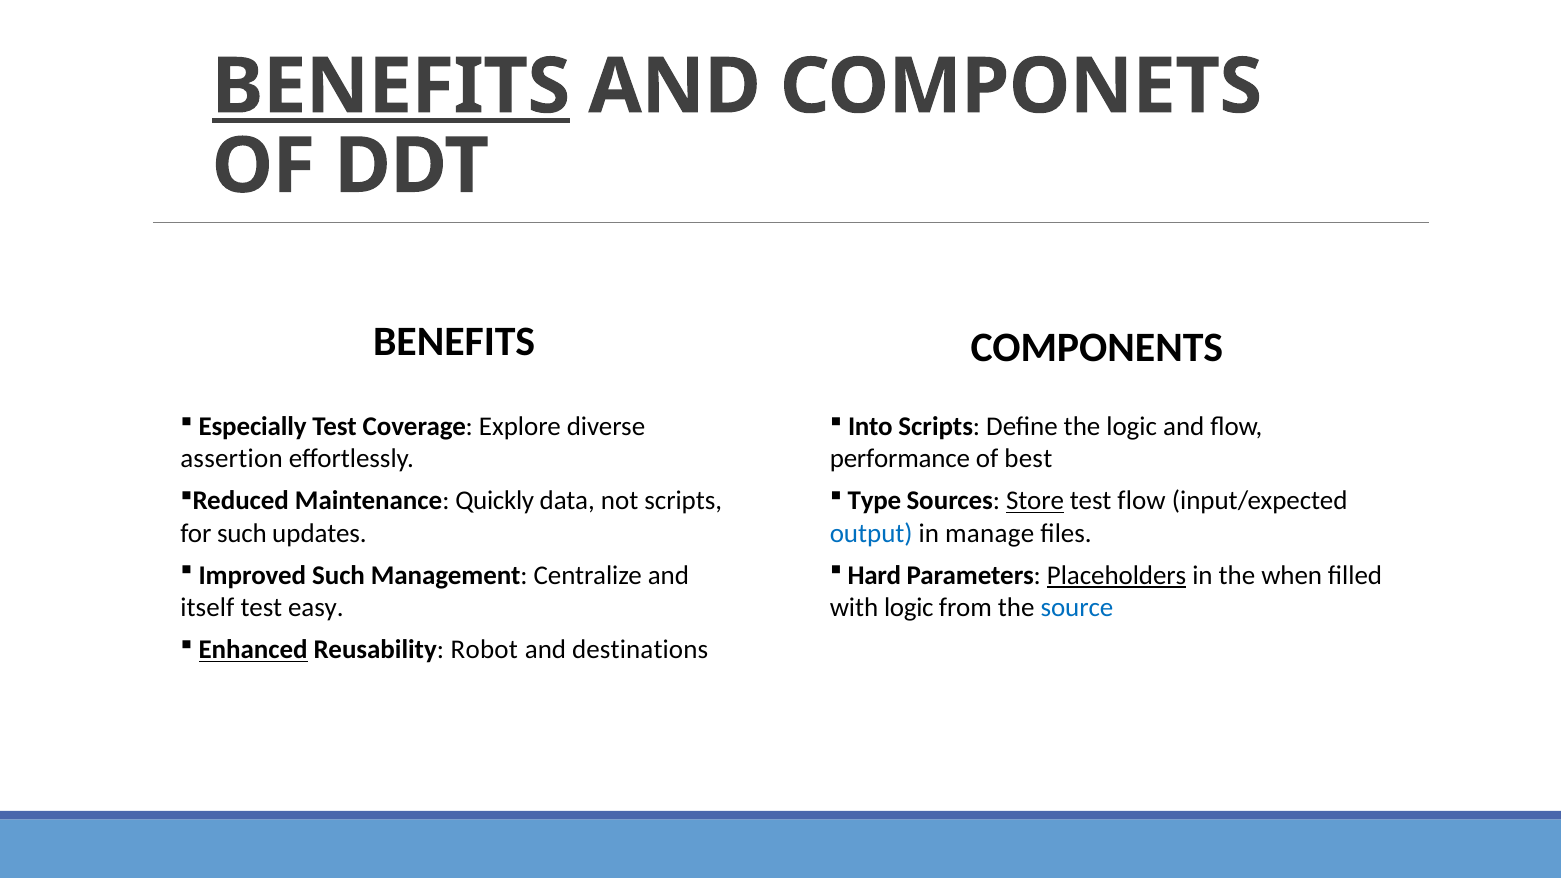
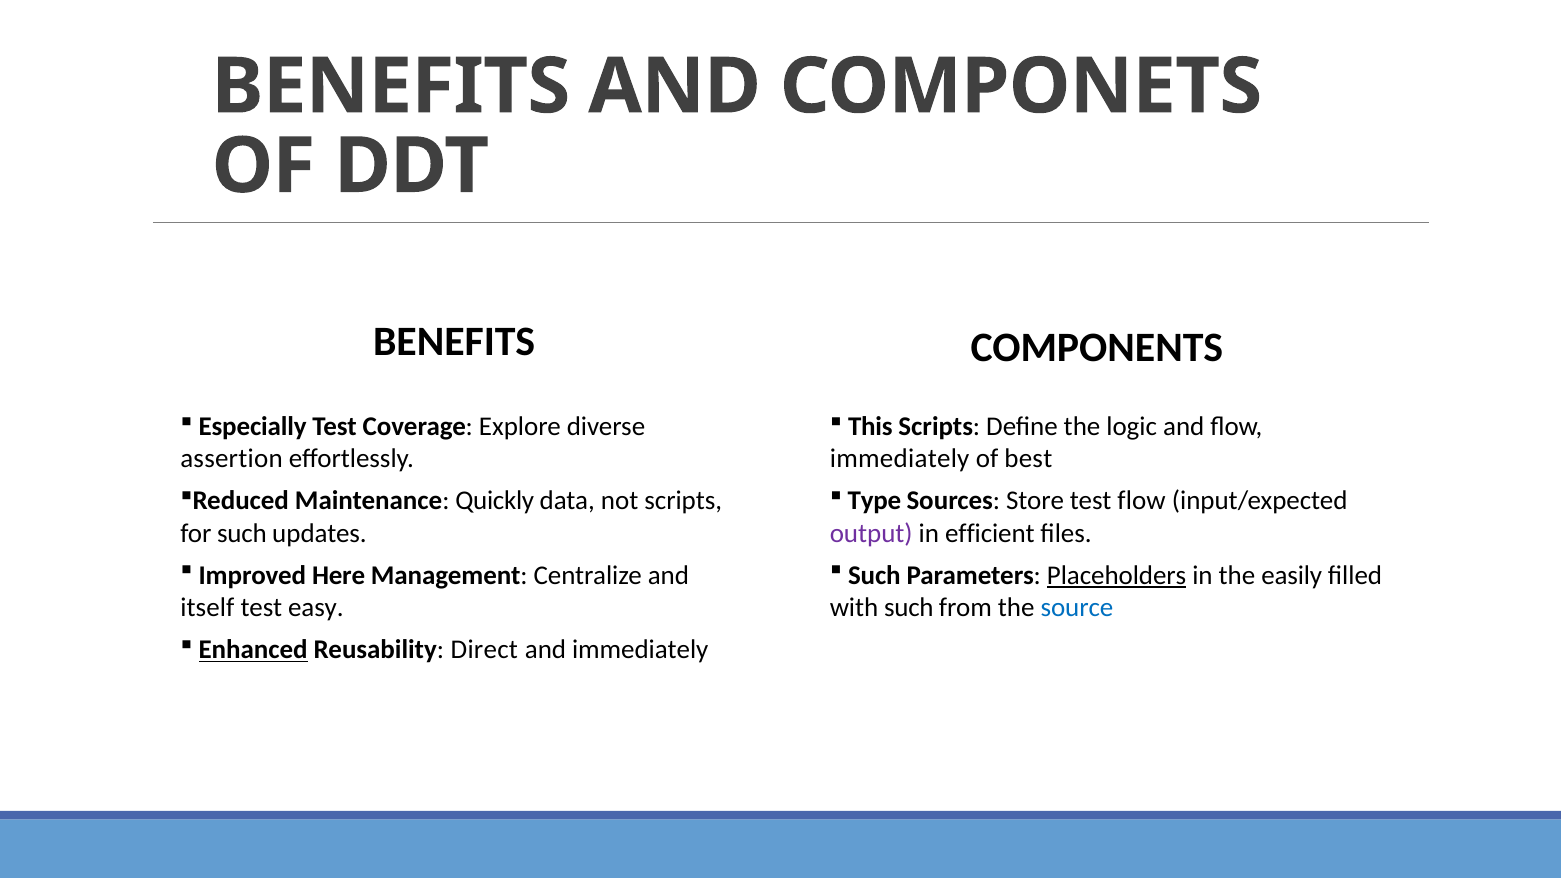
BENEFITS at (391, 87) underline: present -> none
Into: Into -> This
performance at (900, 459): performance -> immediately
Store underline: present -> none
output colour: blue -> purple
manage: manage -> efficient
Improved Such: Such -> Here
Hard at (874, 575): Hard -> Such
when: when -> easily
with logic: logic -> such
Robot: Robot -> Direct
and destinations: destinations -> immediately
